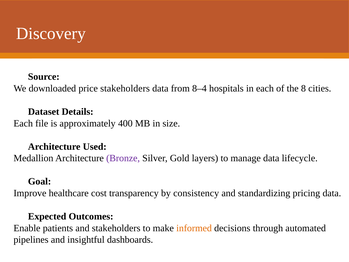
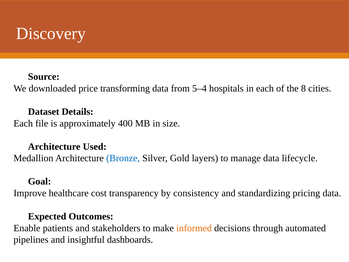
price stakeholders: stakeholders -> transforming
8–4: 8–4 -> 5–4
Bronze colour: purple -> blue
